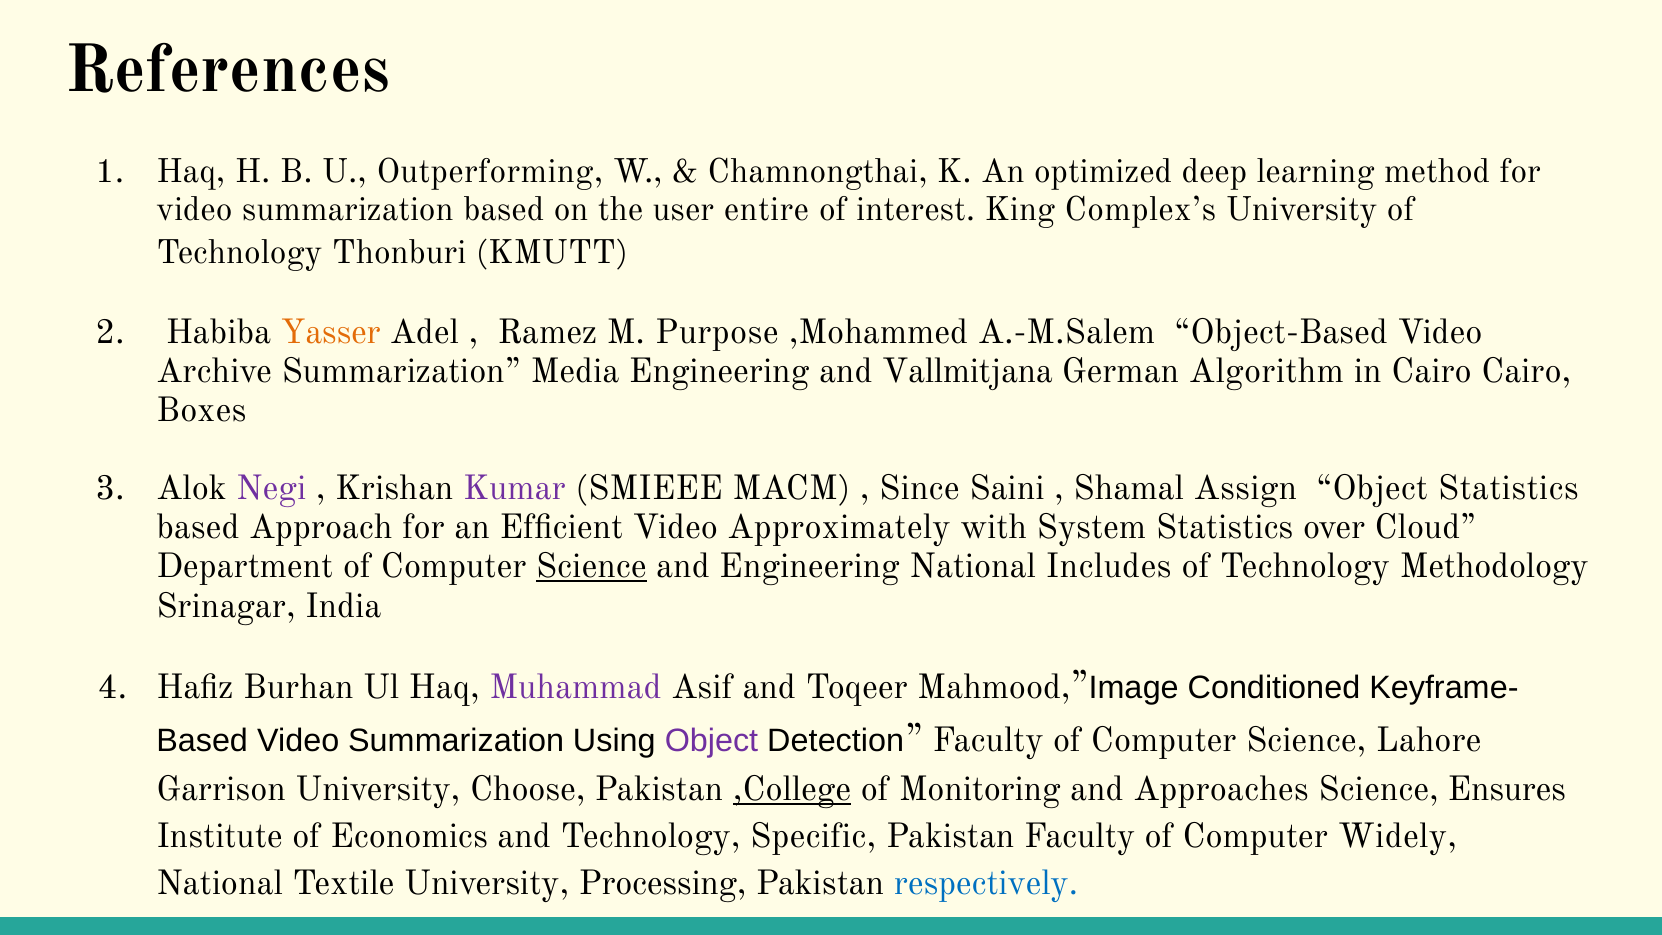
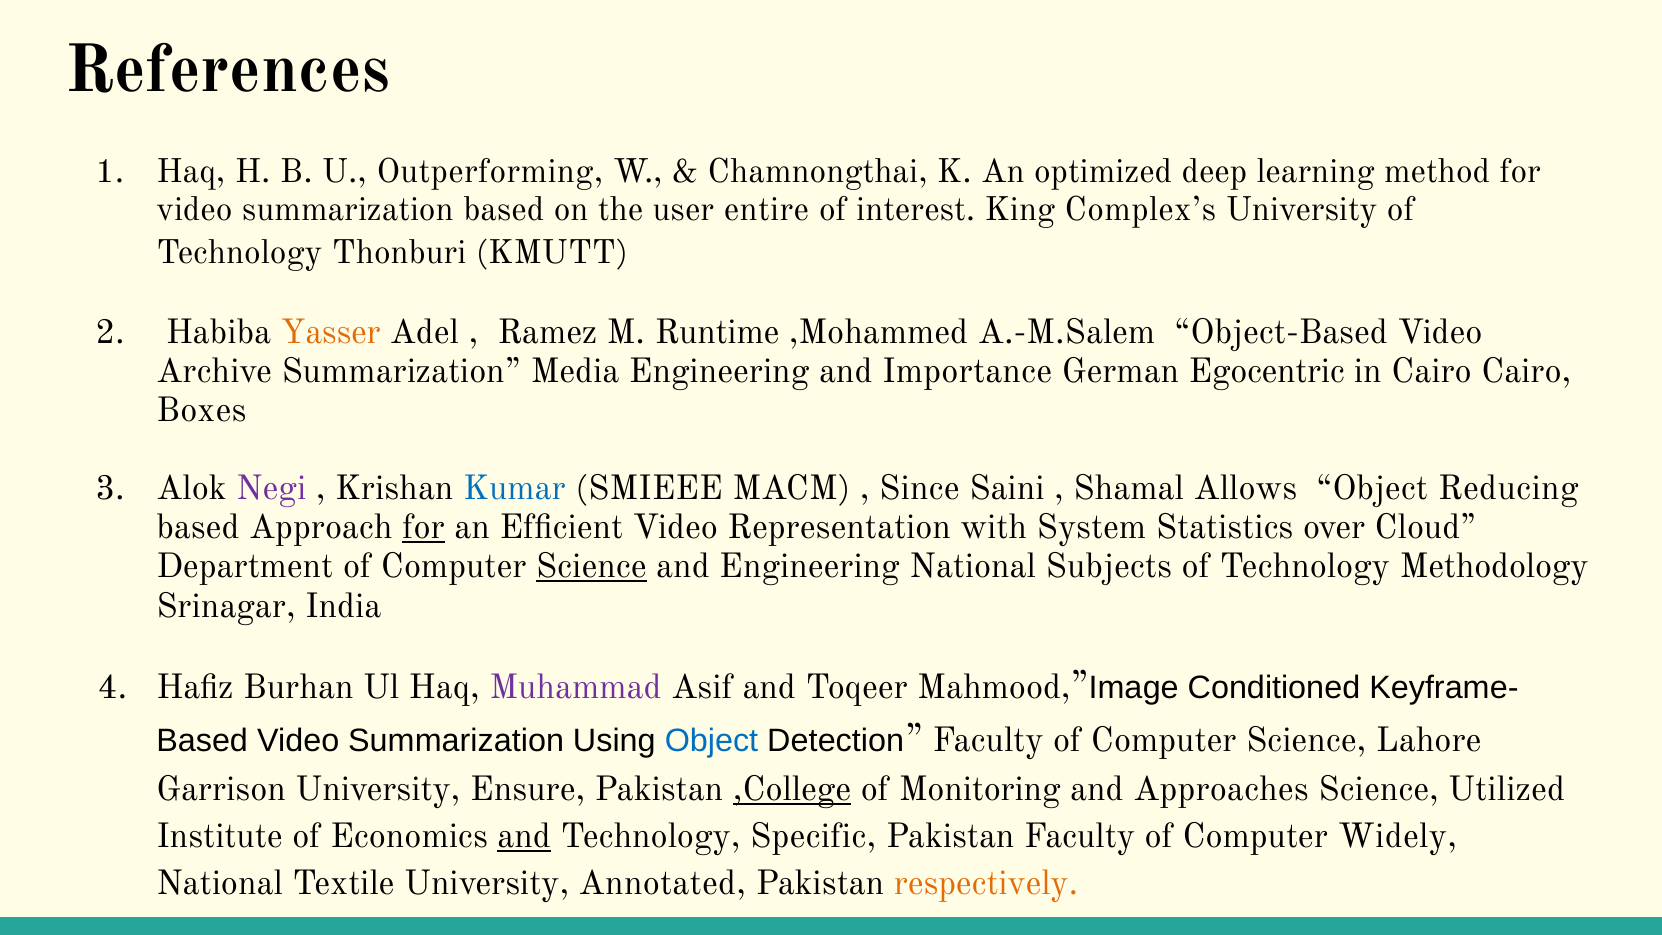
Purpose: Purpose -> Runtime
Vallmitjana: Vallmitjana -> Importance
Algorithm: Algorithm -> Egocentric
Kumar colour: purple -> blue
Assign: Assign -> Allows
Object Statistics: Statistics -> Reducing
for at (424, 527) underline: none -> present
Approximately: Approximately -> Representation
Includes: Includes -> Subjects
Object at (711, 741) colour: purple -> blue
Choose: Choose -> Ensure
Ensures: Ensures -> Utilized
and at (524, 836) underline: none -> present
Processing: Processing -> Annotated
respectively colour: blue -> orange
